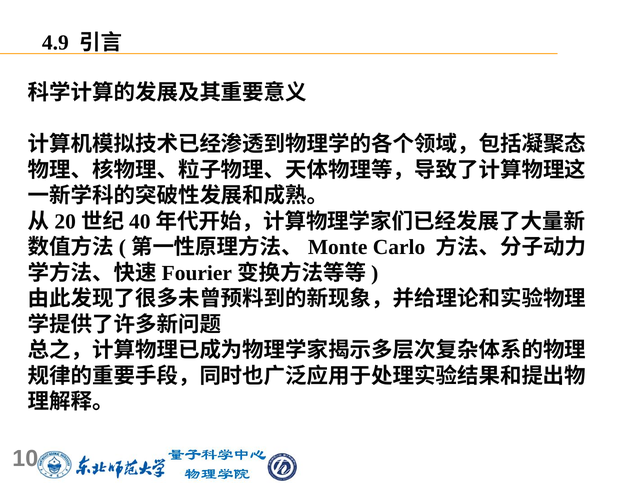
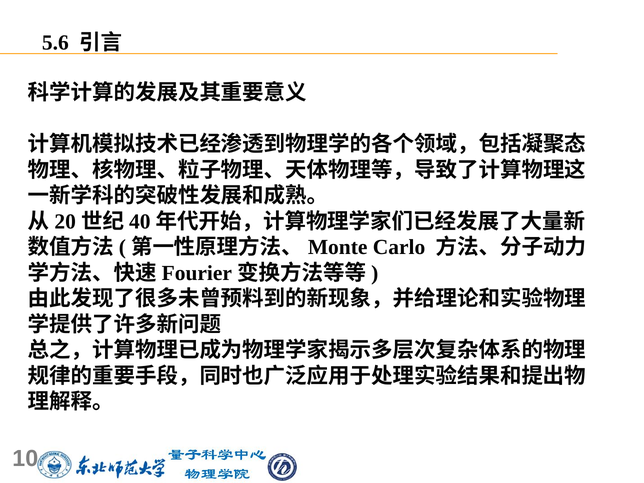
4.9: 4.9 -> 5.6
